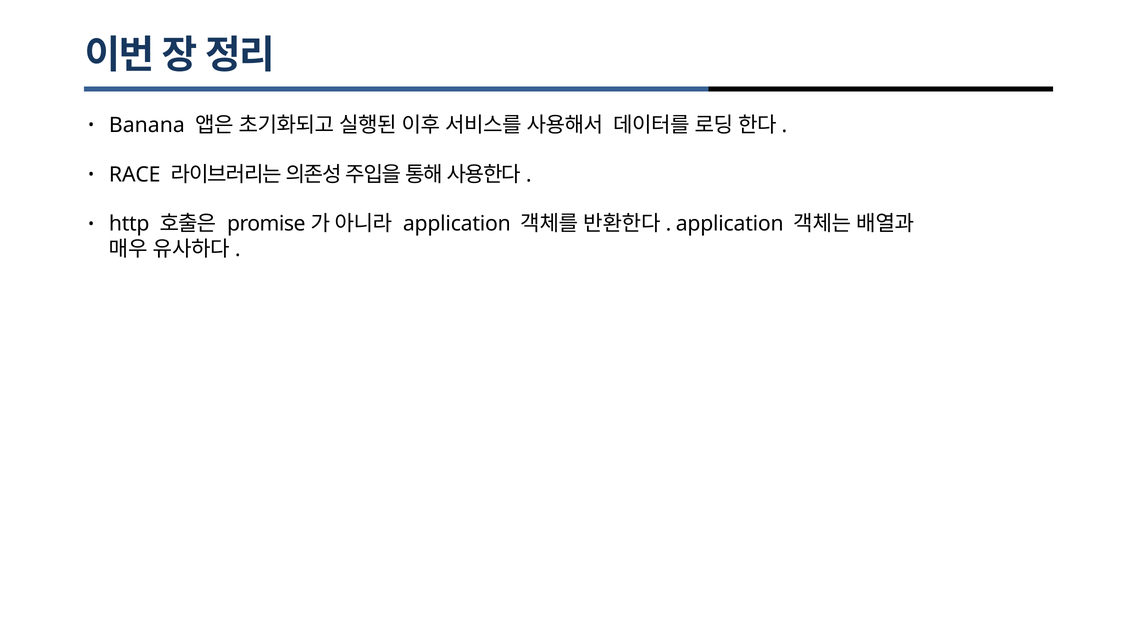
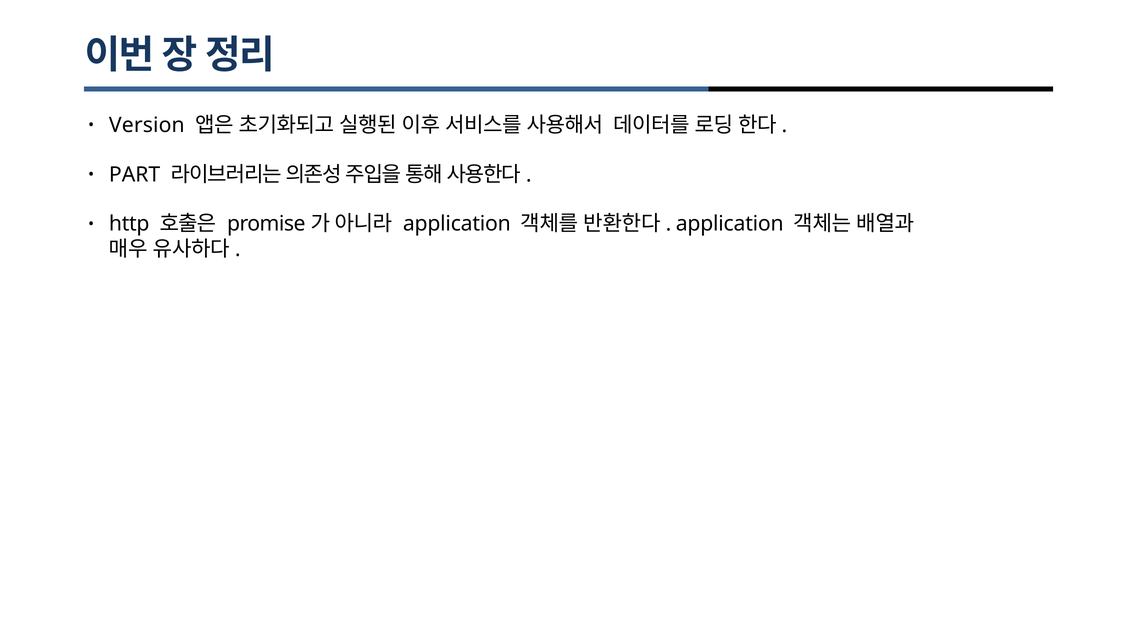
Banana: Banana -> Version
RACE: RACE -> PART
